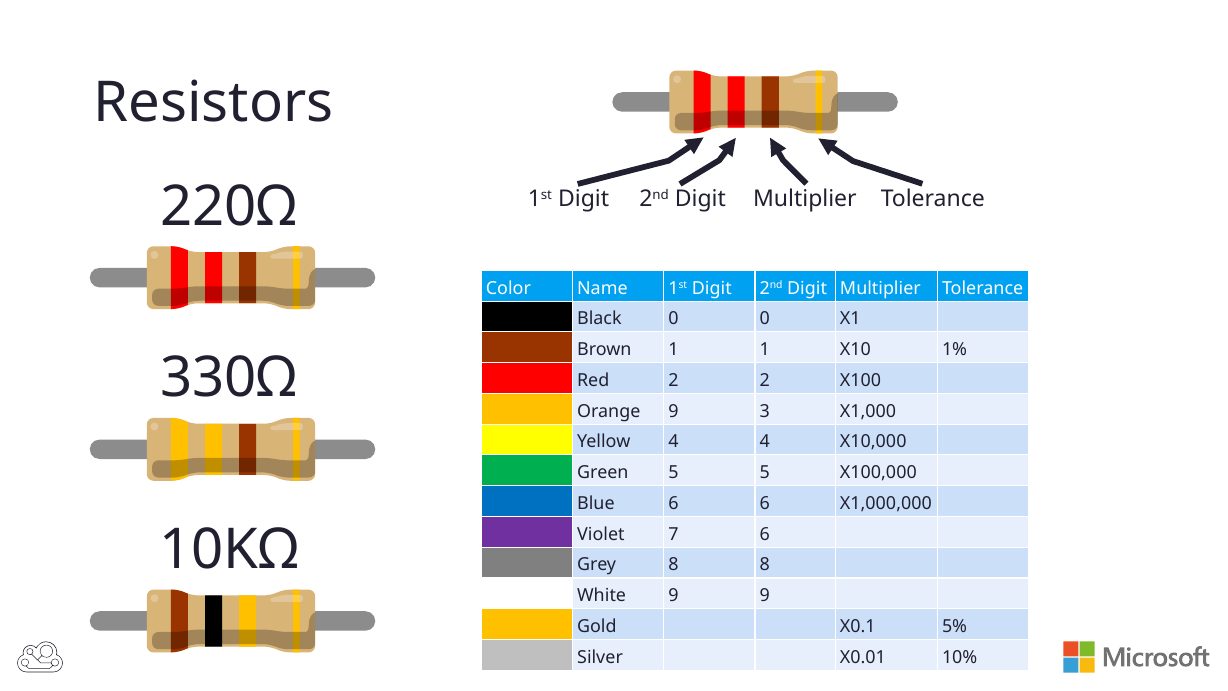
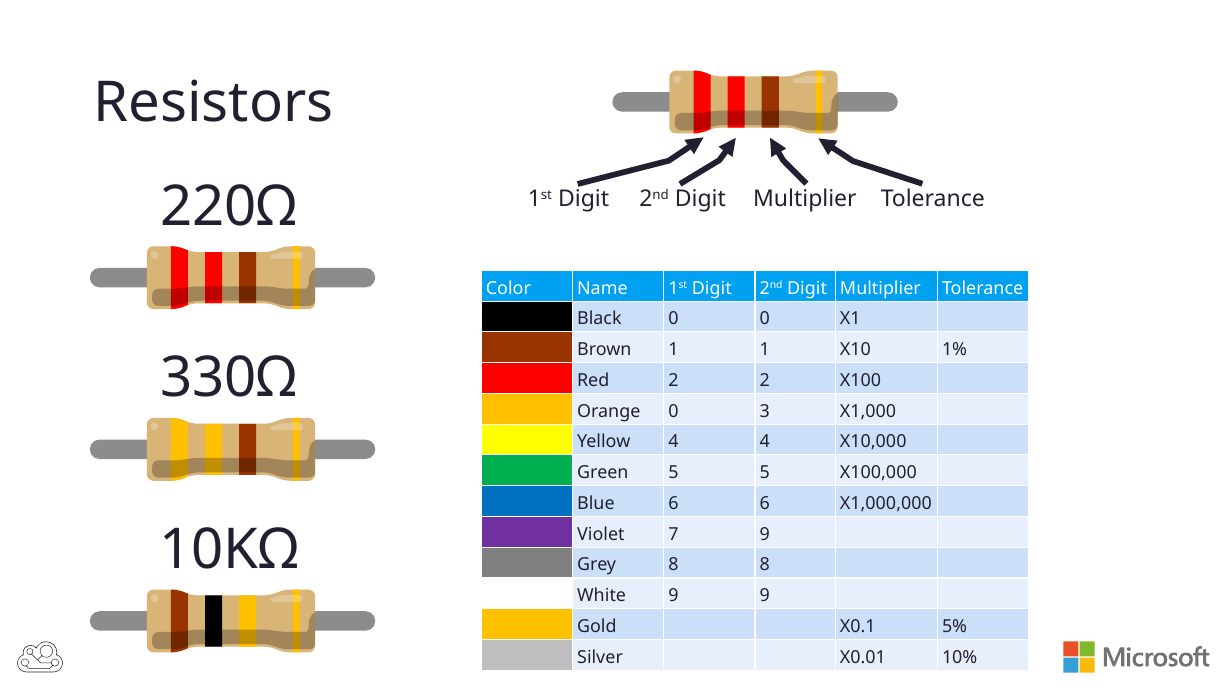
Orange 9: 9 -> 0
7 6: 6 -> 9
